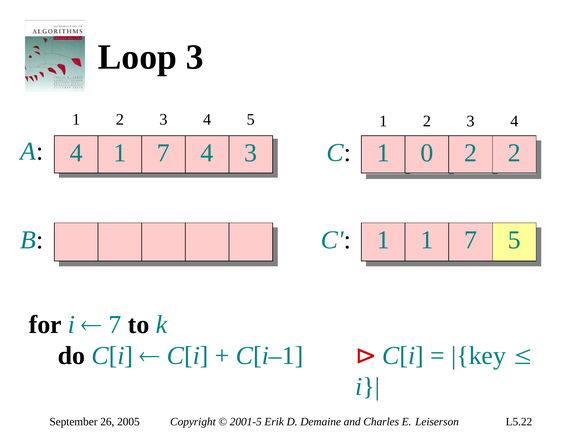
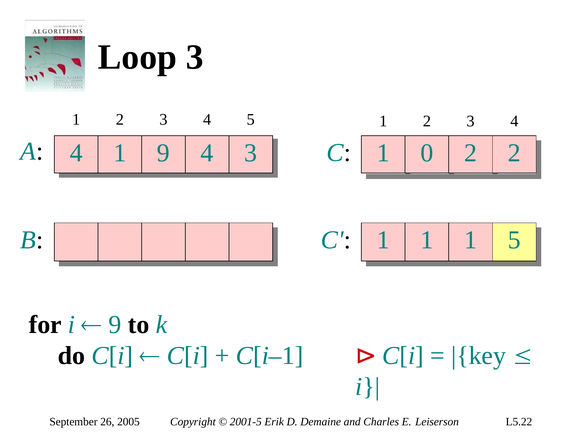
4 1 7: 7 -> 9
1 1 7: 7 -> 1
7 at (115, 325): 7 -> 9
